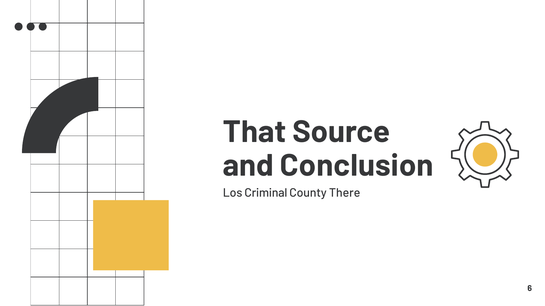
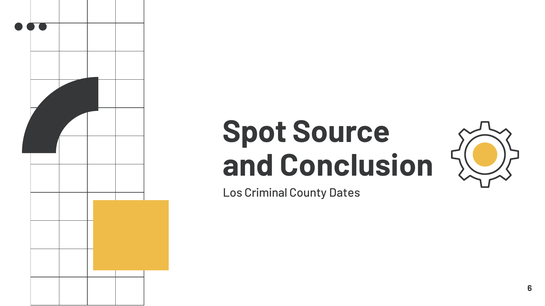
That: That -> Spot
There: There -> Dates
